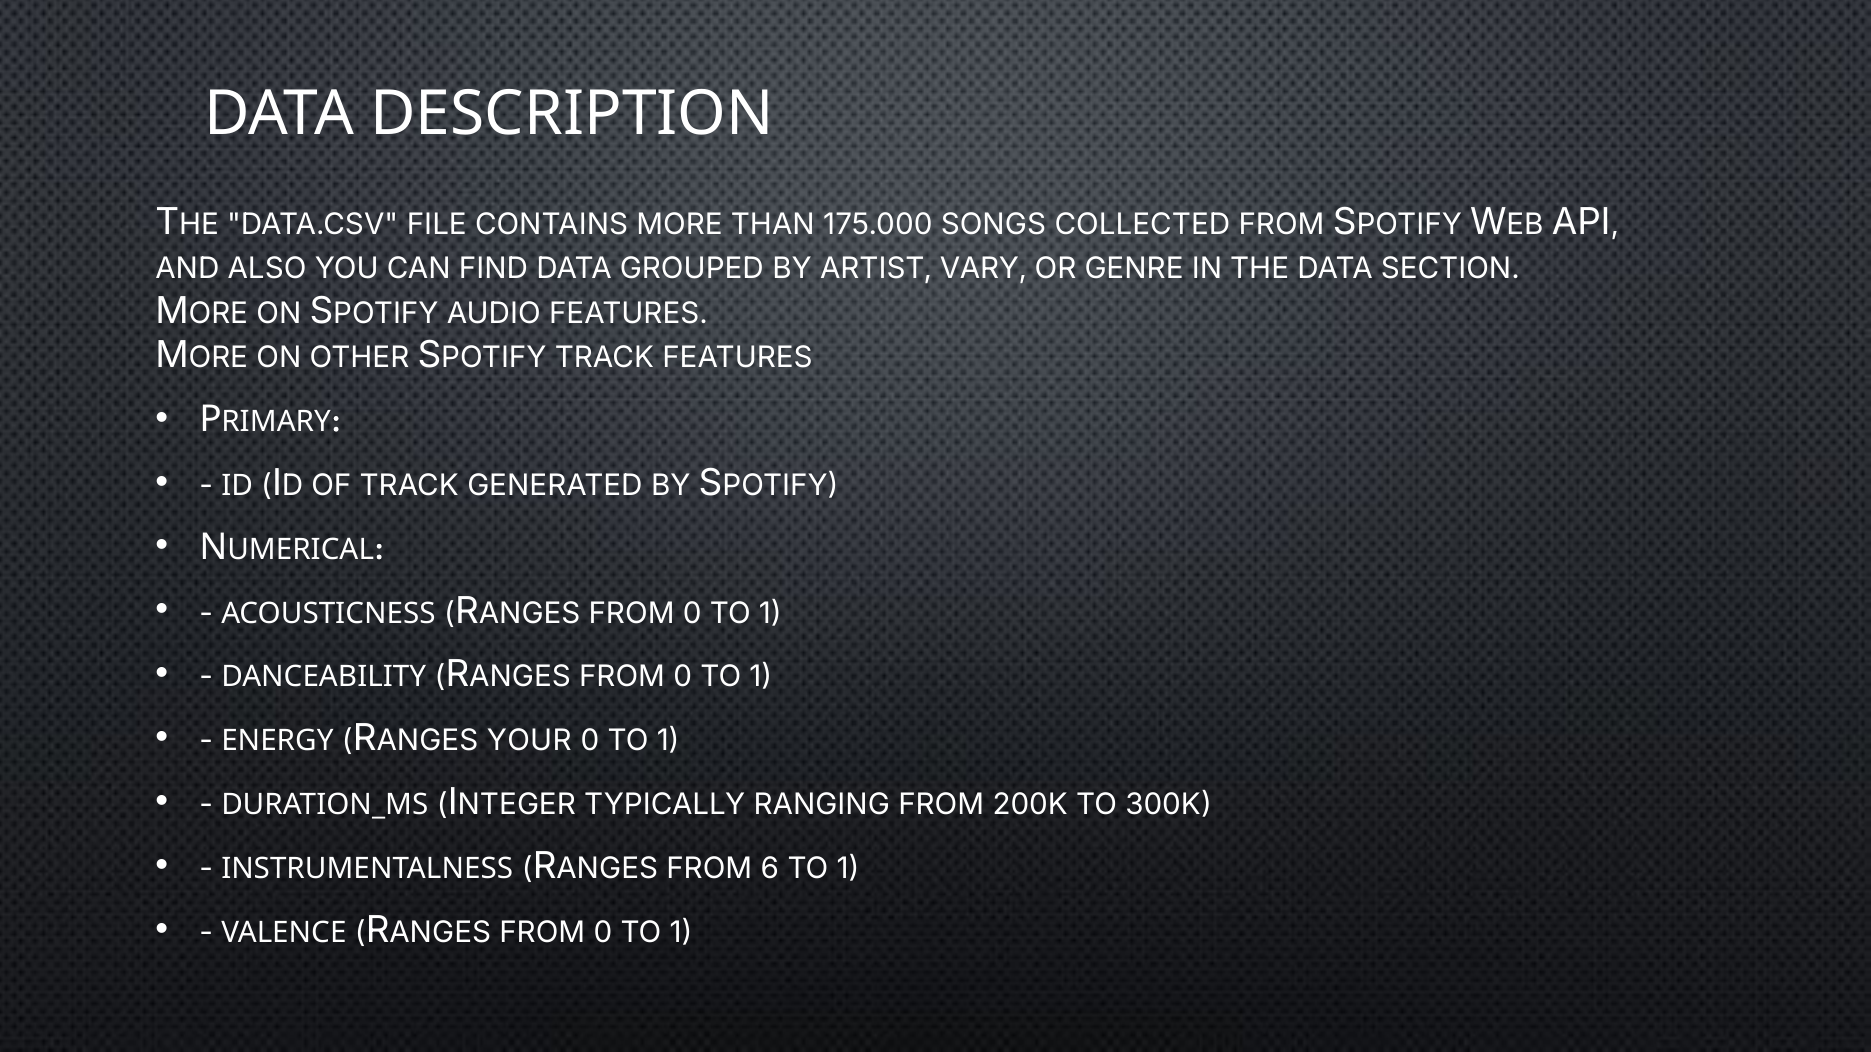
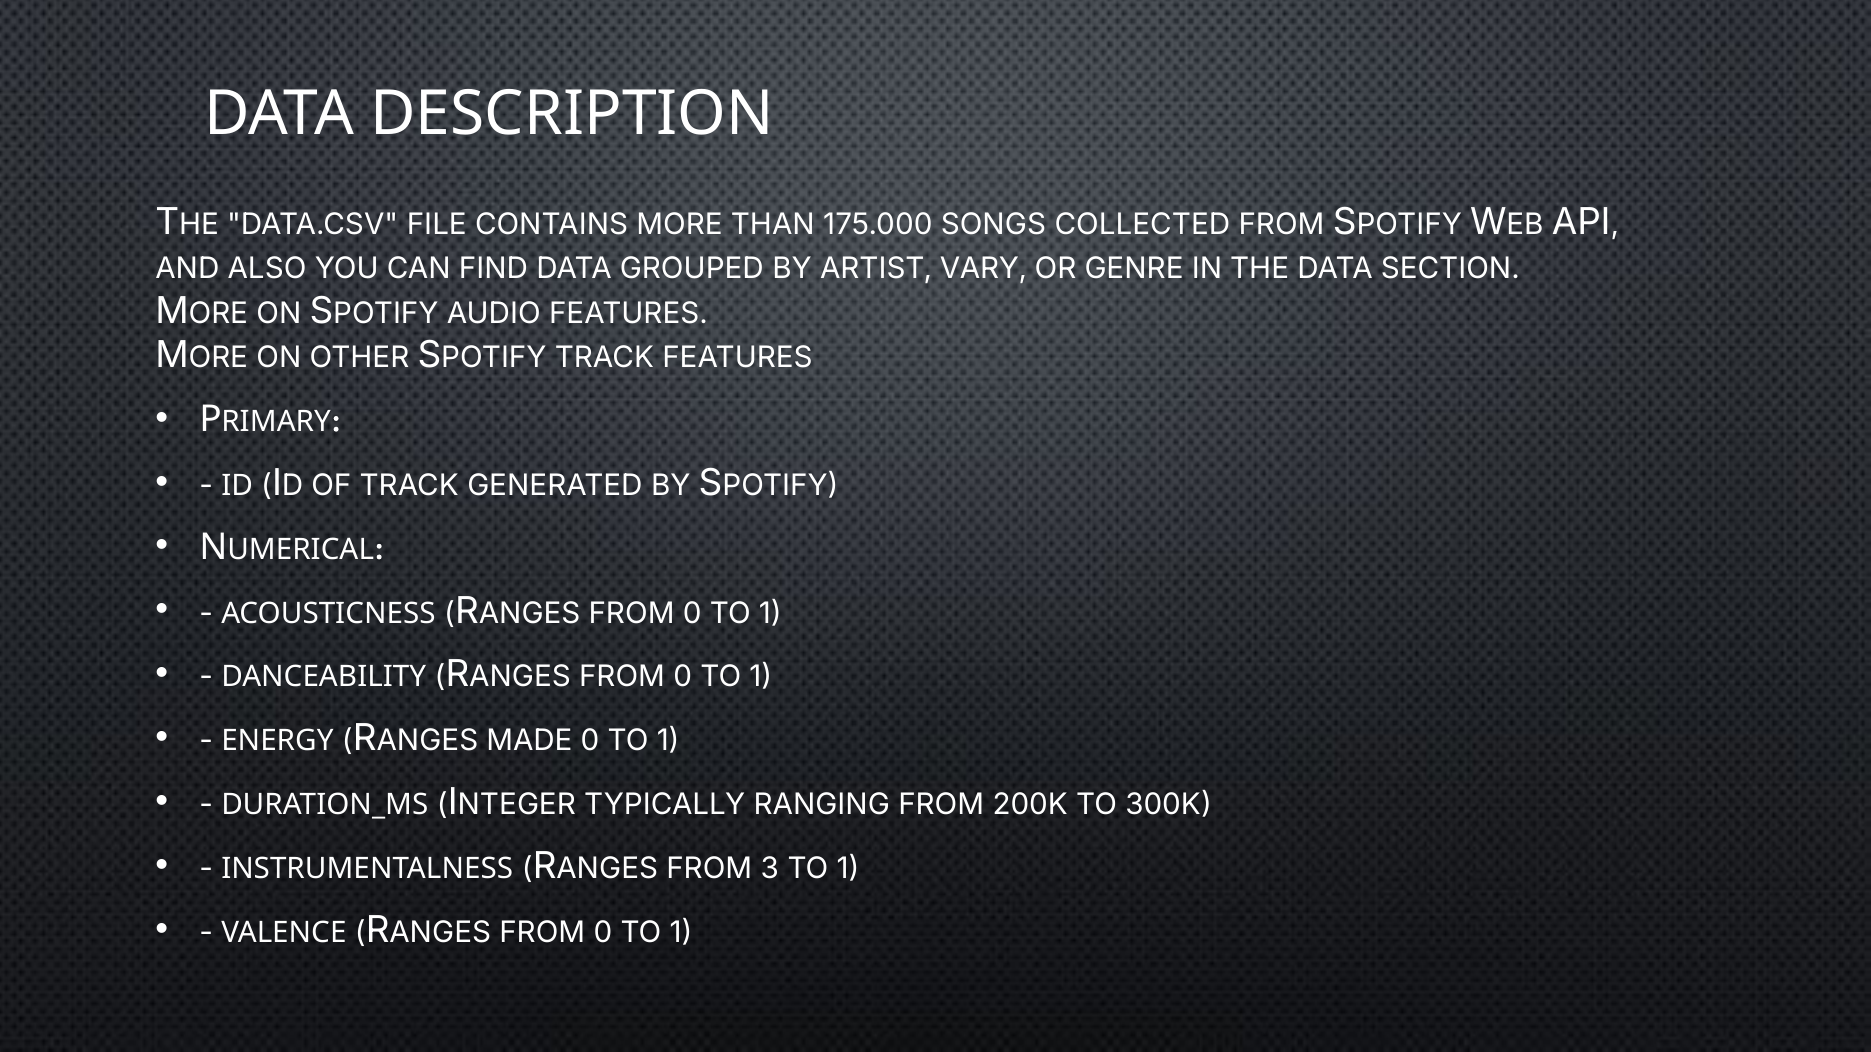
YOUR: YOUR -> MADE
6: 6 -> 3
